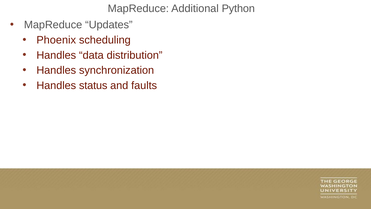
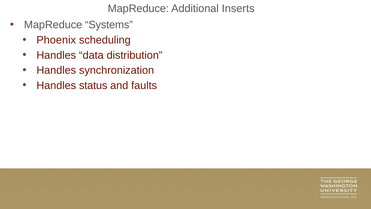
Python: Python -> Inserts
Updates: Updates -> Systems
